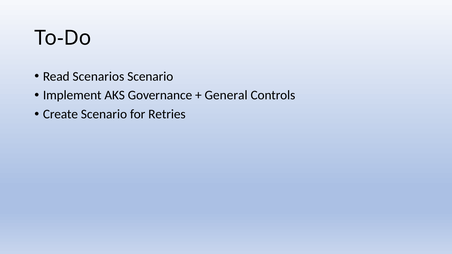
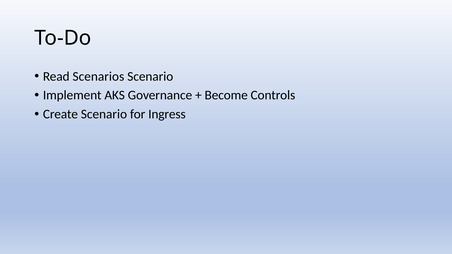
General: General -> Become
Retries: Retries -> Ingress
